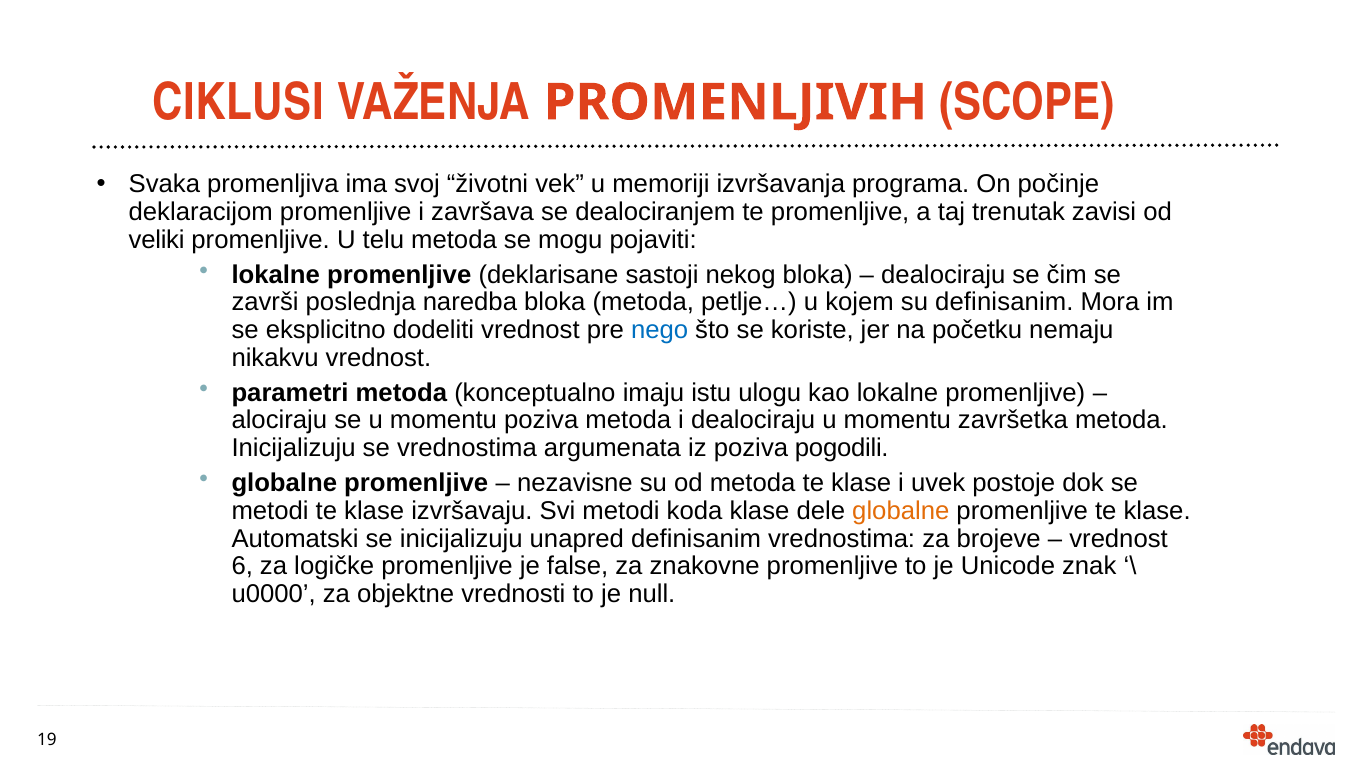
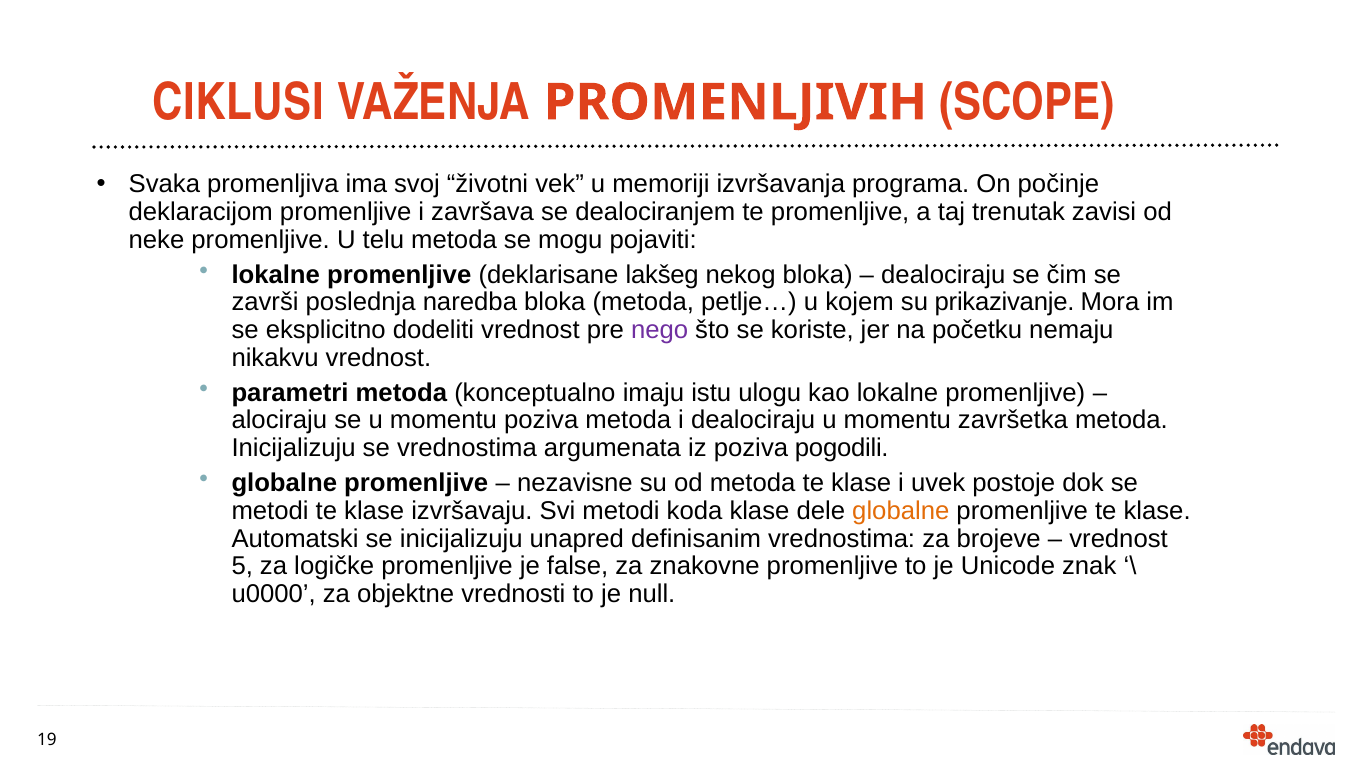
veliki: veliki -> neke
sastoji: sastoji -> lakšeg
su definisanim: definisanim -> prikazivanje
nego colour: blue -> purple
6: 6 -> 5
